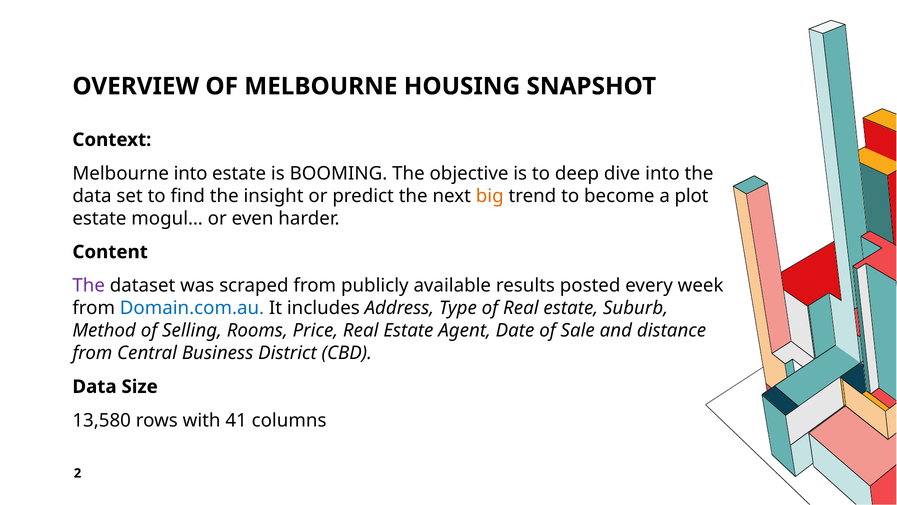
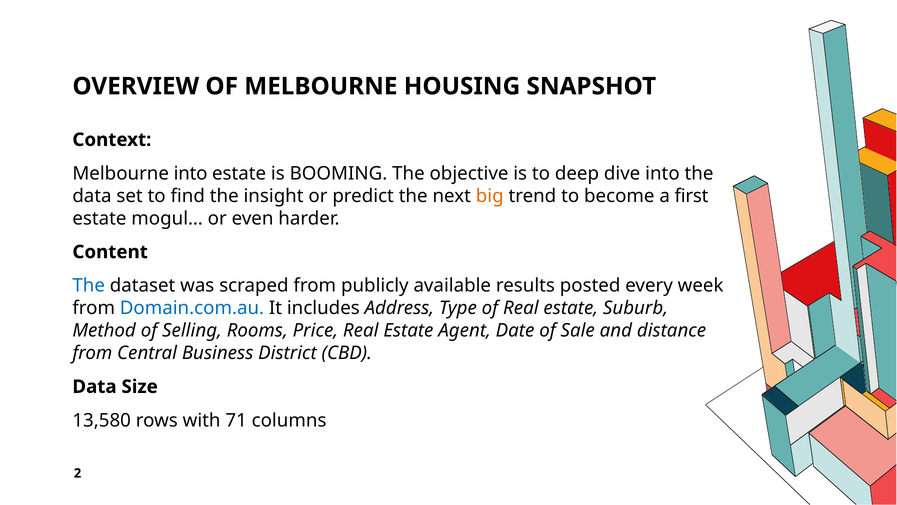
plot: plot -> first
The at (89, 285) colour: purple -> blue
41: 41 -> 71
